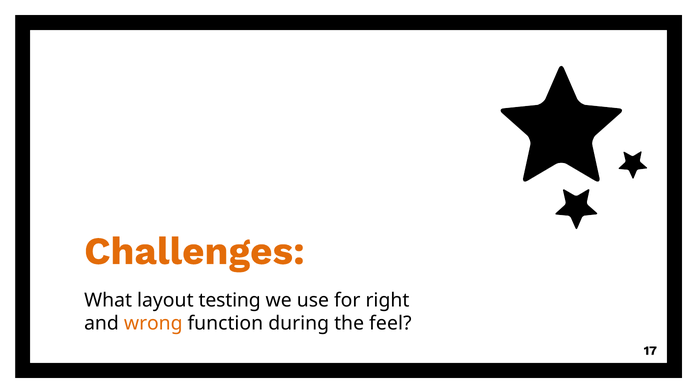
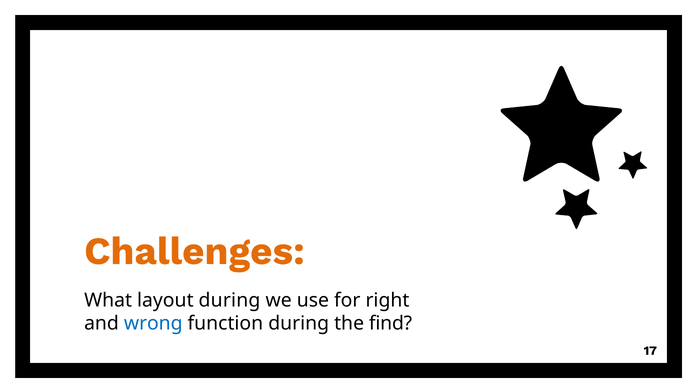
layout testing: testing -> during
wrong colour: orange -> blue
feel: feel -> find
